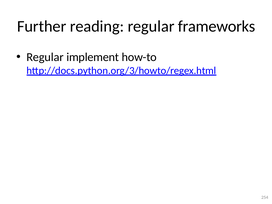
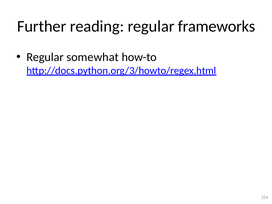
implement: implement -> somewhat
